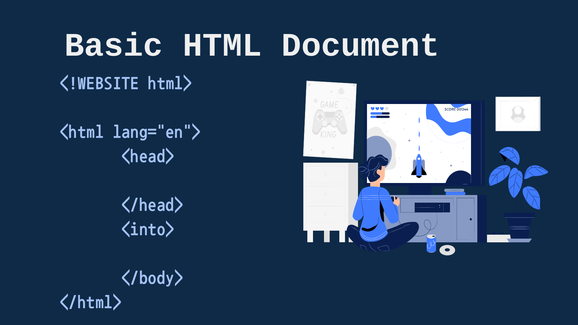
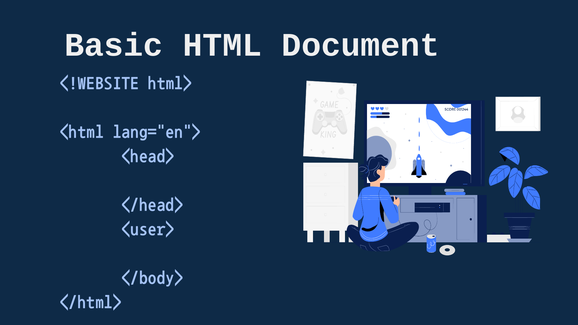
<into>: <into> -> <user>
